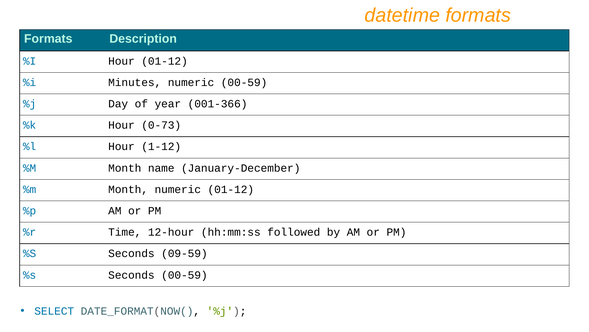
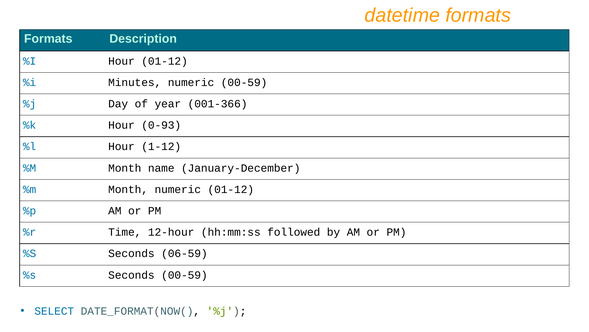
0-73: 0-73 -> 0-93
09-59: 09-59 -> 06-59
